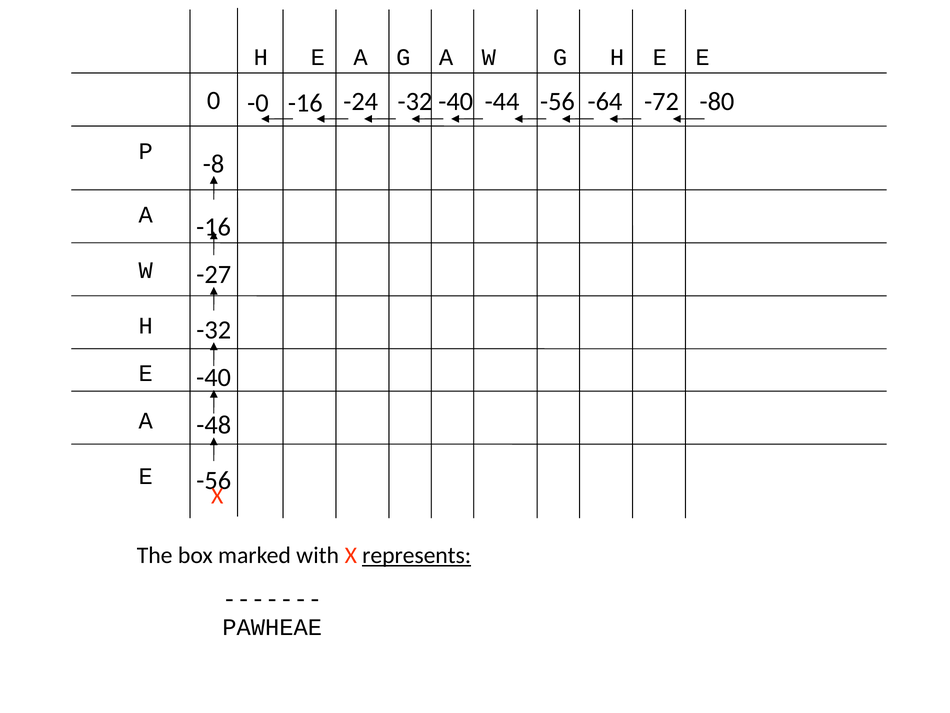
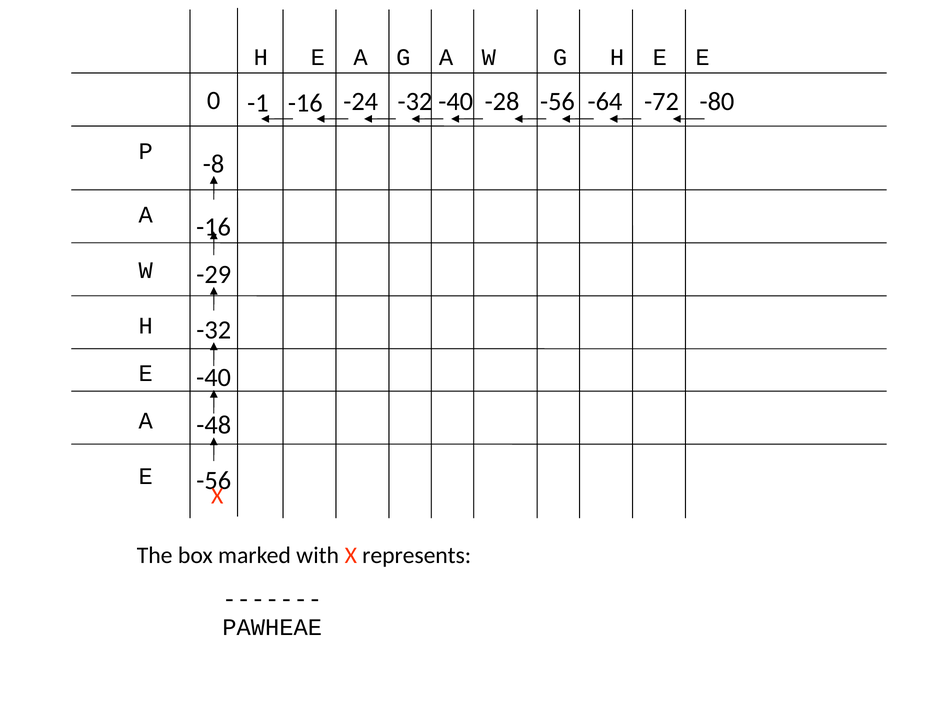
-0: -0 -> -1
-44: -44 -> -28
-27: -27 -> -29
represents underline: present -> none
